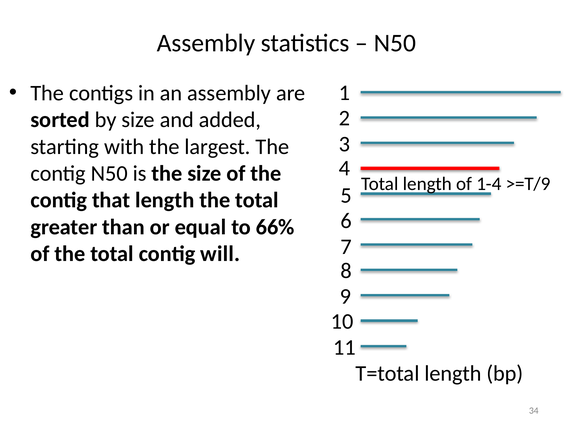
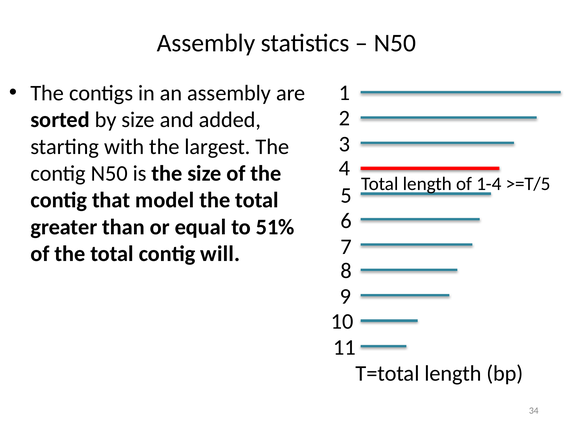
>=T/9: >=T/9 -> >=T/5
that length: length -> model
66%: 66% -> 51%
